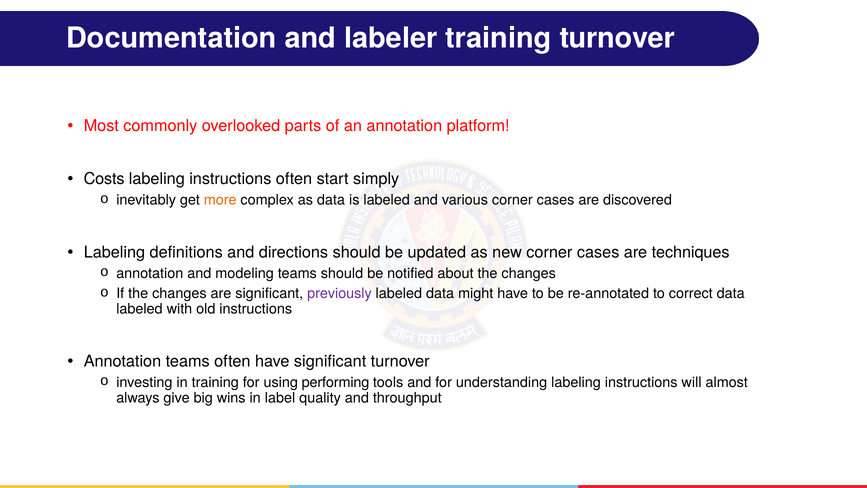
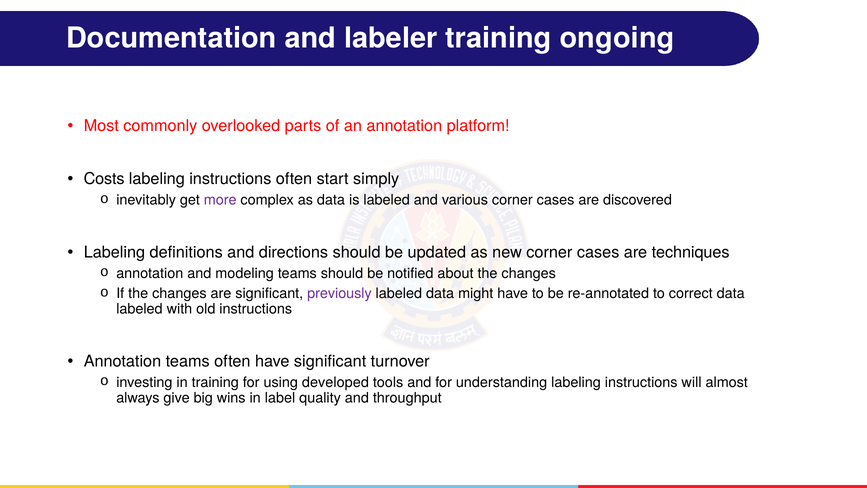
training turnover: turnover -> ongoing
more colour: orange -> purple
performing: performing -> developed
